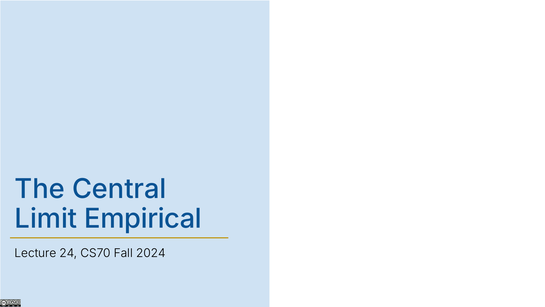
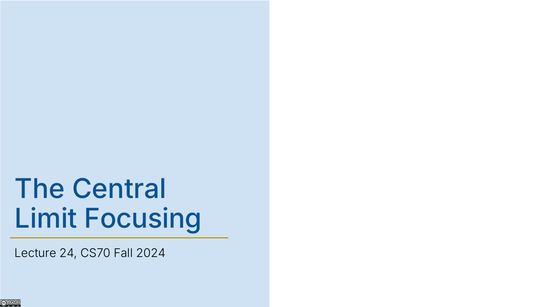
Empirical: Empirical -> Focusing
